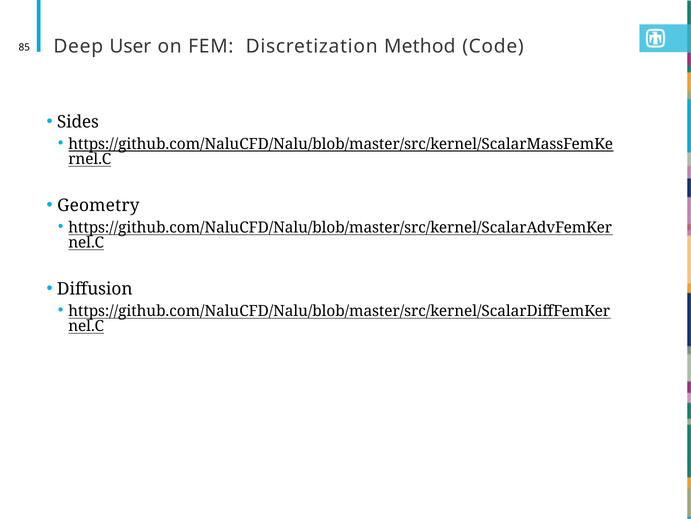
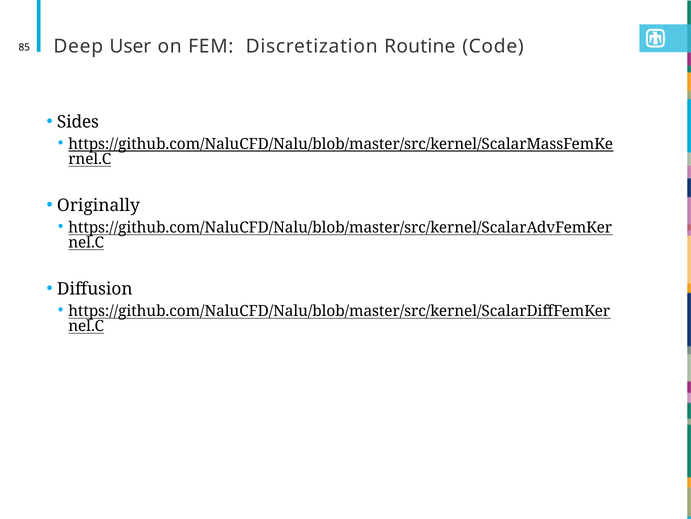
Method: Method -> Routine
Geometry: Geometry -> Originally
